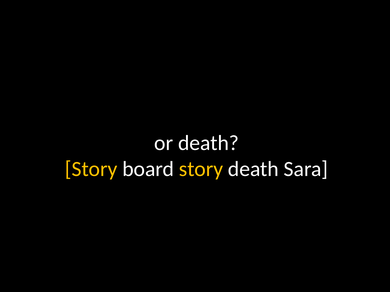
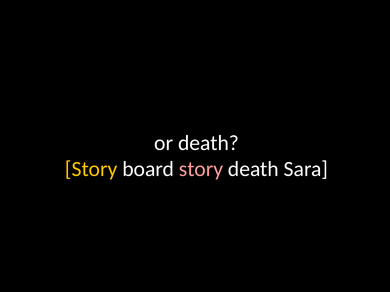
story at (201, 169) colour: yellow -> pink
